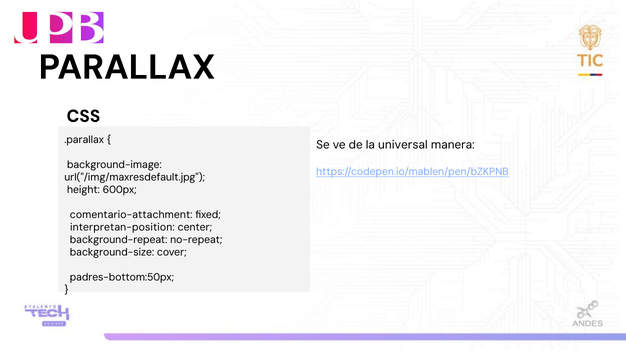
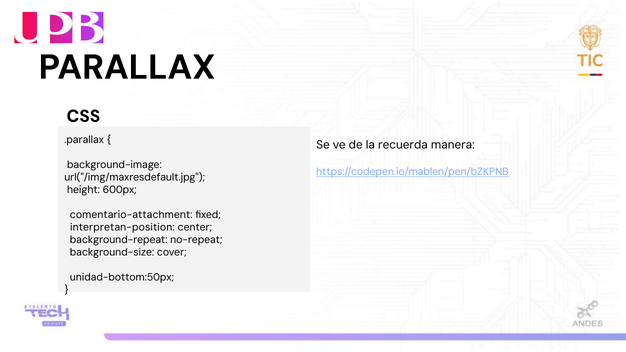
universal: universal -> recuerda
padres-bottom:50px: padres-bottom:50px -> unidad-bottom:50px
